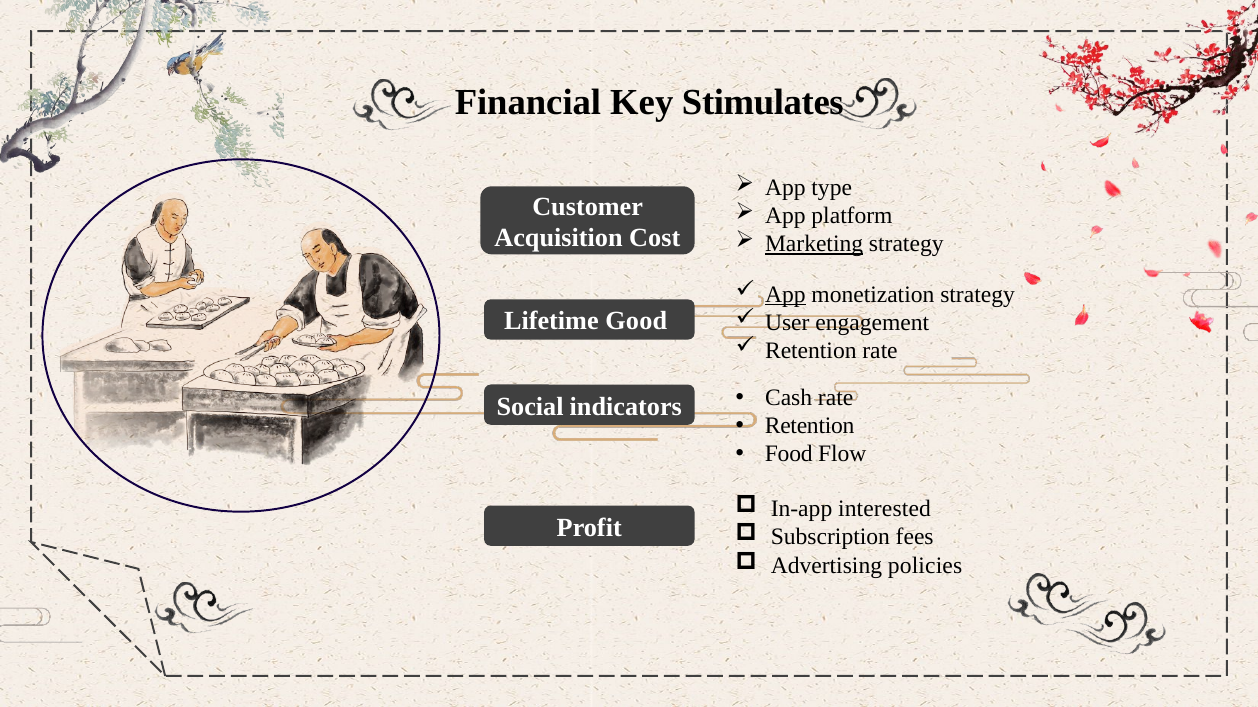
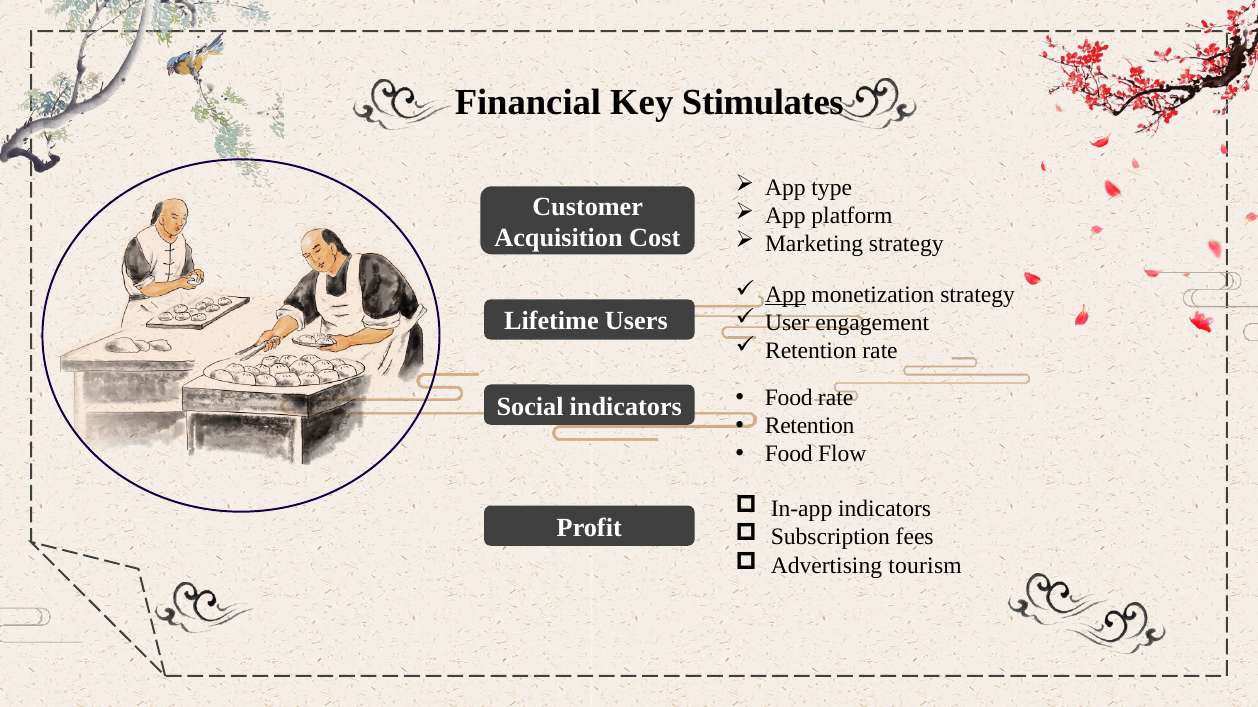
Marketing underline: present -> none
Good: Good -> Users
Cash at (789, 398): Cash -> Food
In-app interested: interested -> indicators
policies: policies -> tourism
